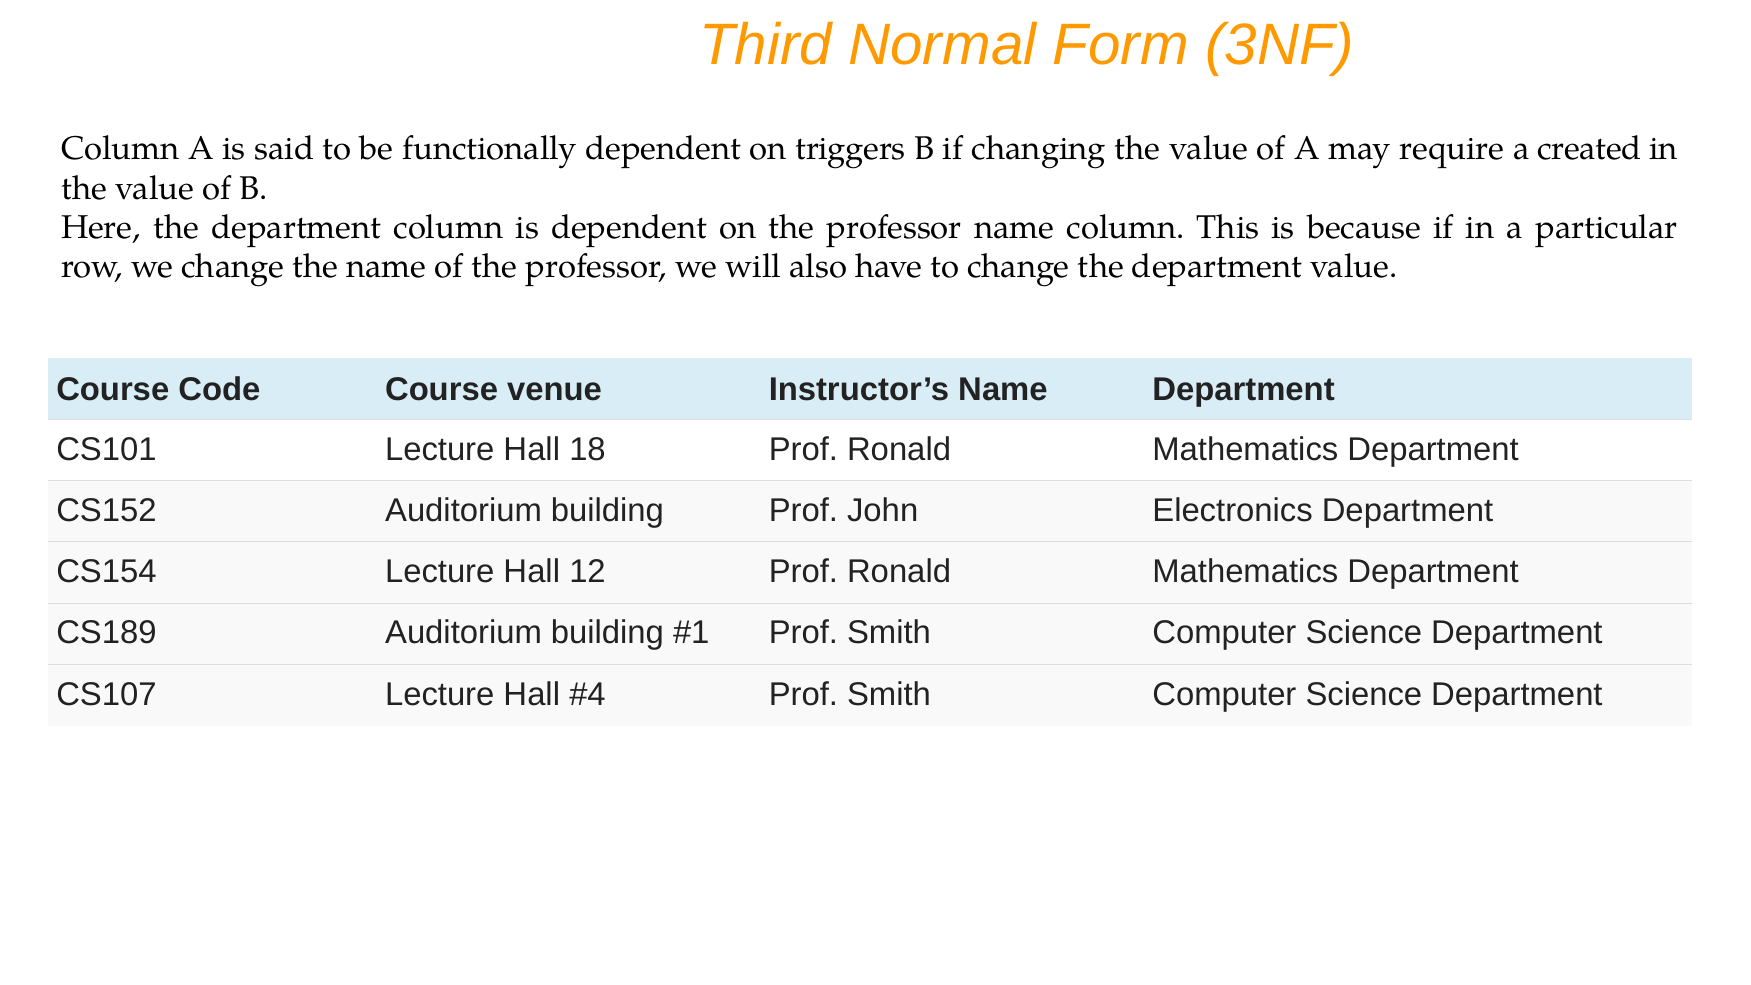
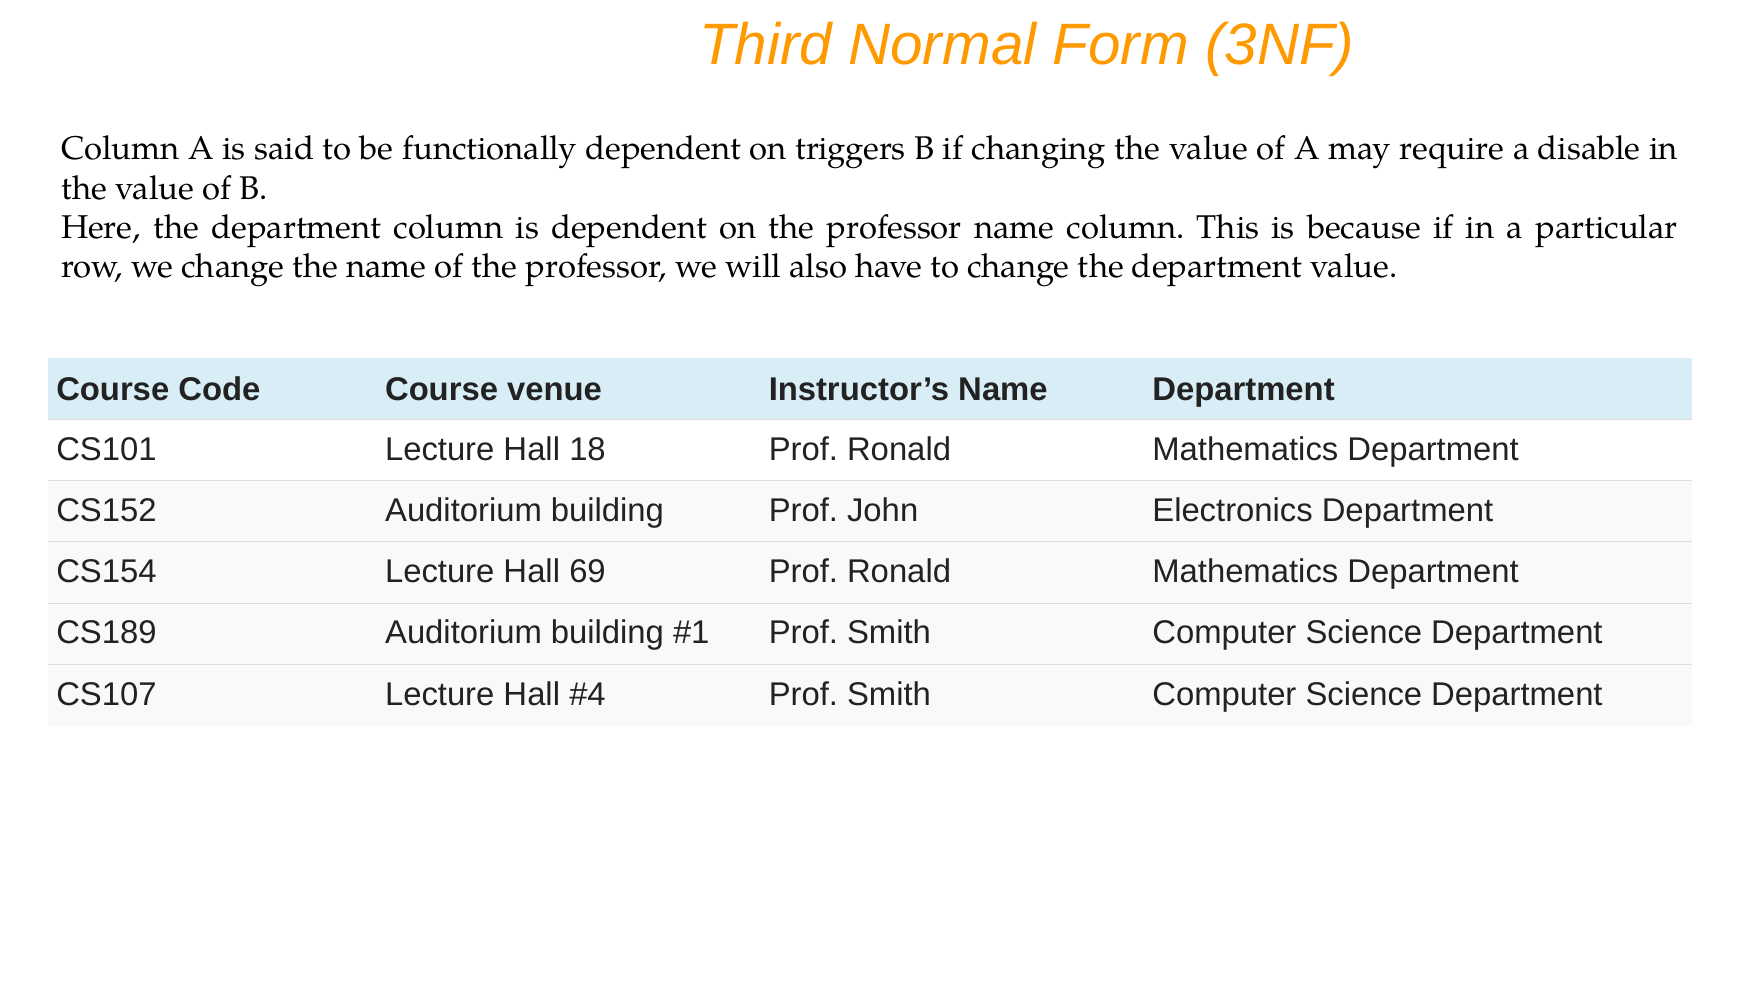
created: created -> disable
12: 12 -> 69
